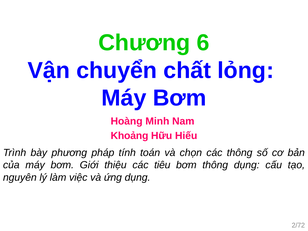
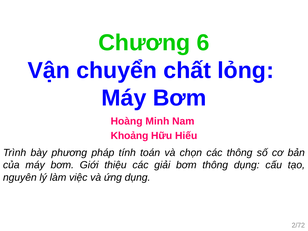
tiêu: tiêu -> giải
